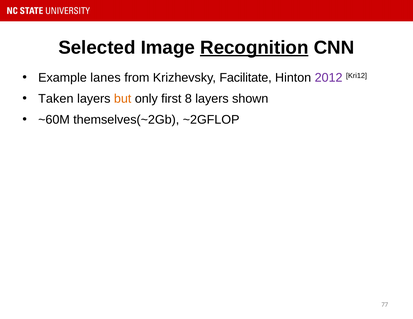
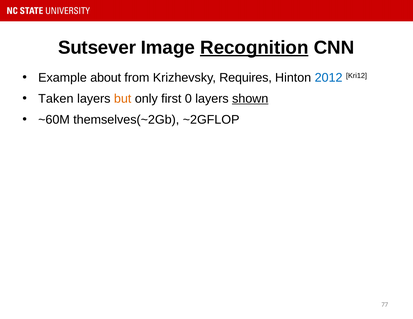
Selected: Selected -> Sutsever
lanes: lanes -> about
Facilitate: Facilitate -> Requires
2012 colour: purple -> blue
8: 8 -> 0
shown underline: none -> present
